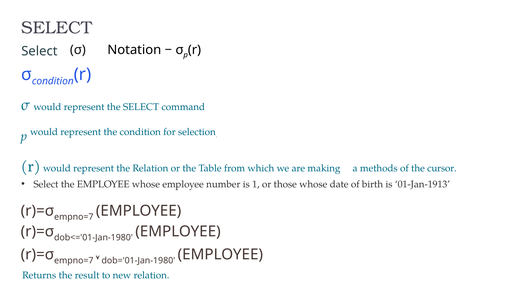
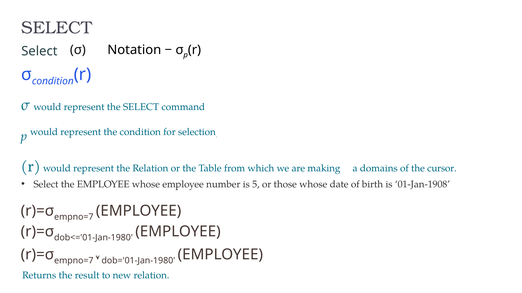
methods: methods -> domains
1: 1 -> 5
01-Jan-1913: 01-Jan-1913 -> 01-Jan-1908
